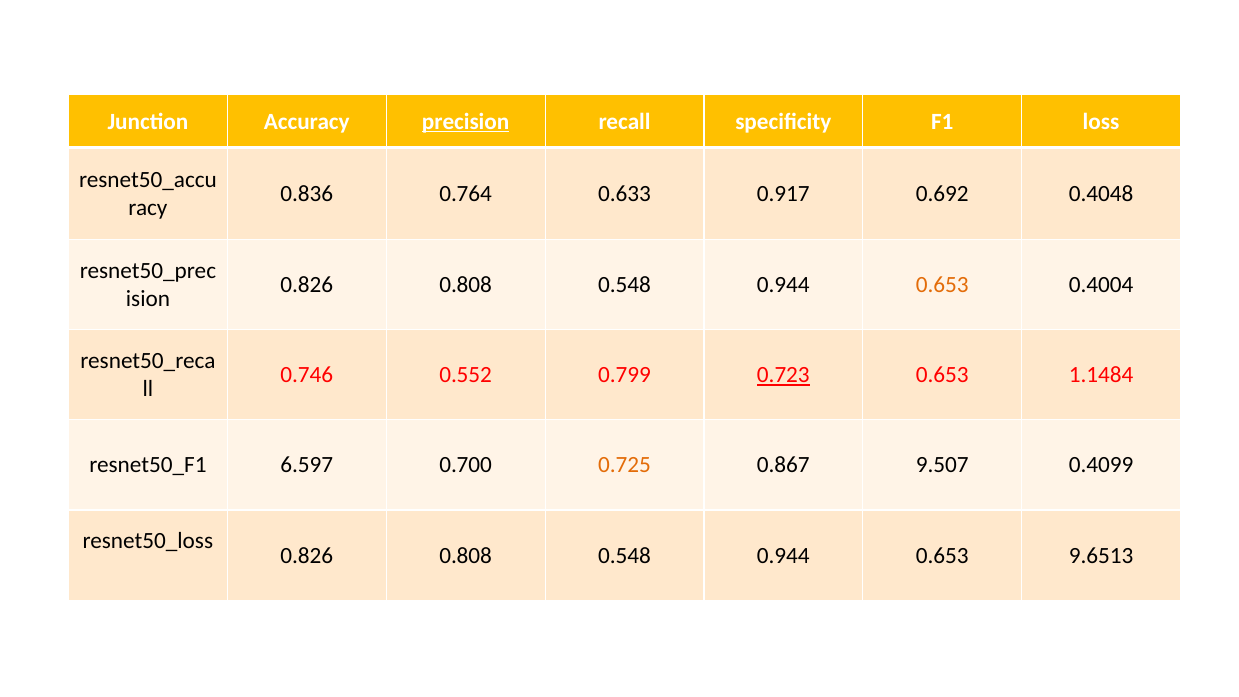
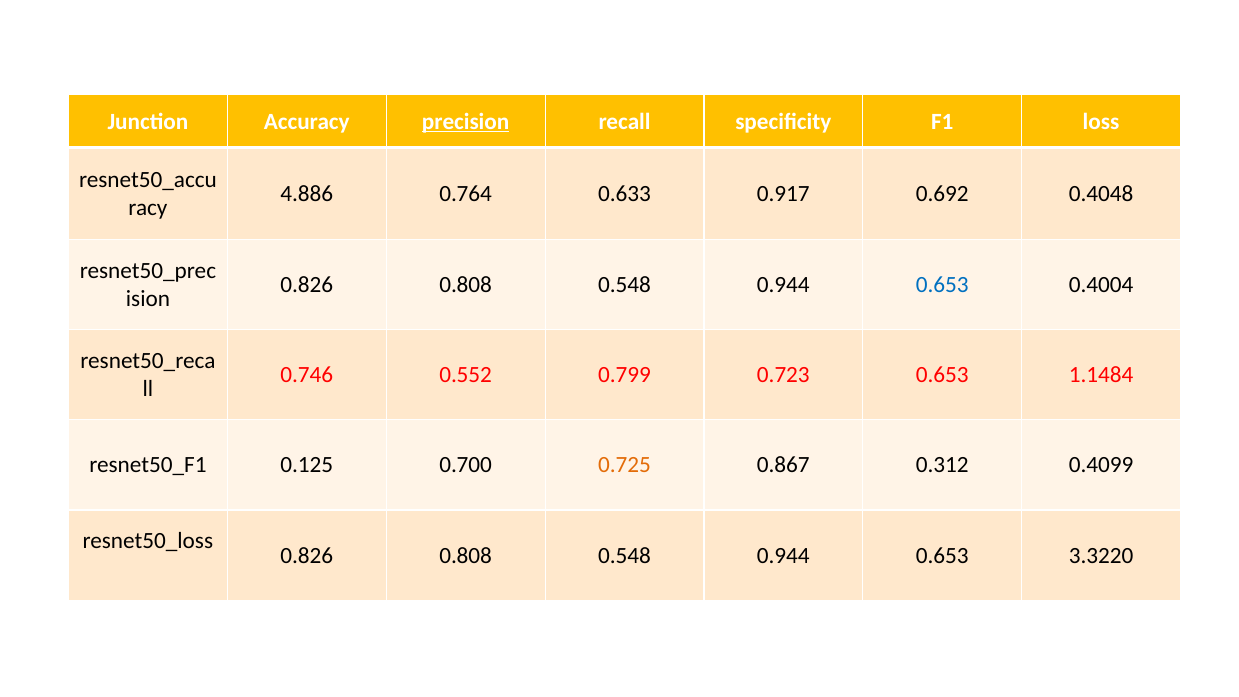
0.836: 0.836 -> 4.886
0.653 at (942, 285) colour: orange -> blue
0.723 underline: present -> none
6.597: 6.597 -> 0.125
9.507: 9.507 -> 0.312
9.6513: 9.6513 -> 3.3220
